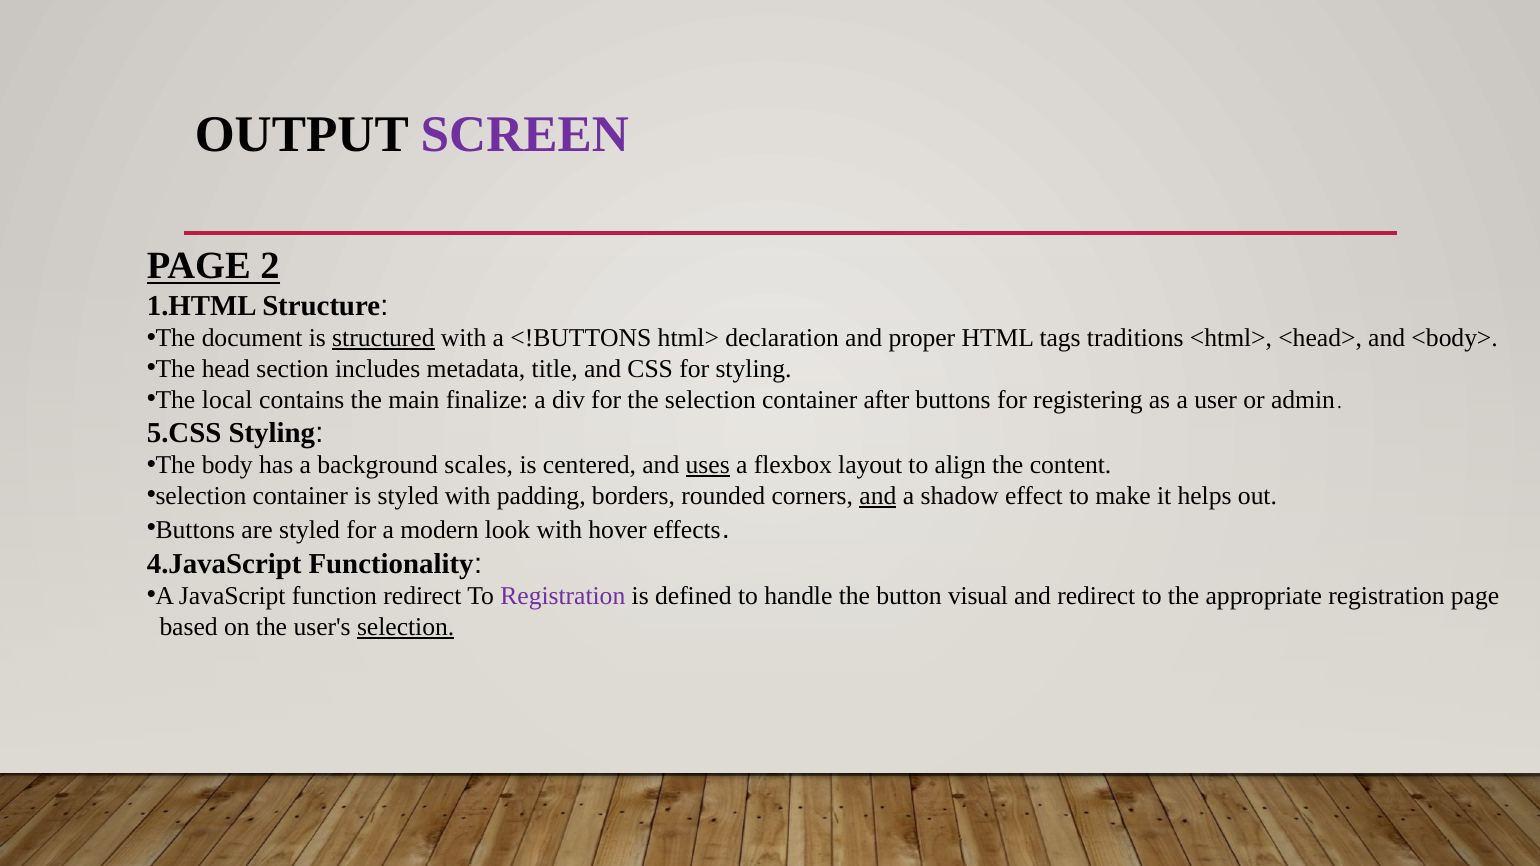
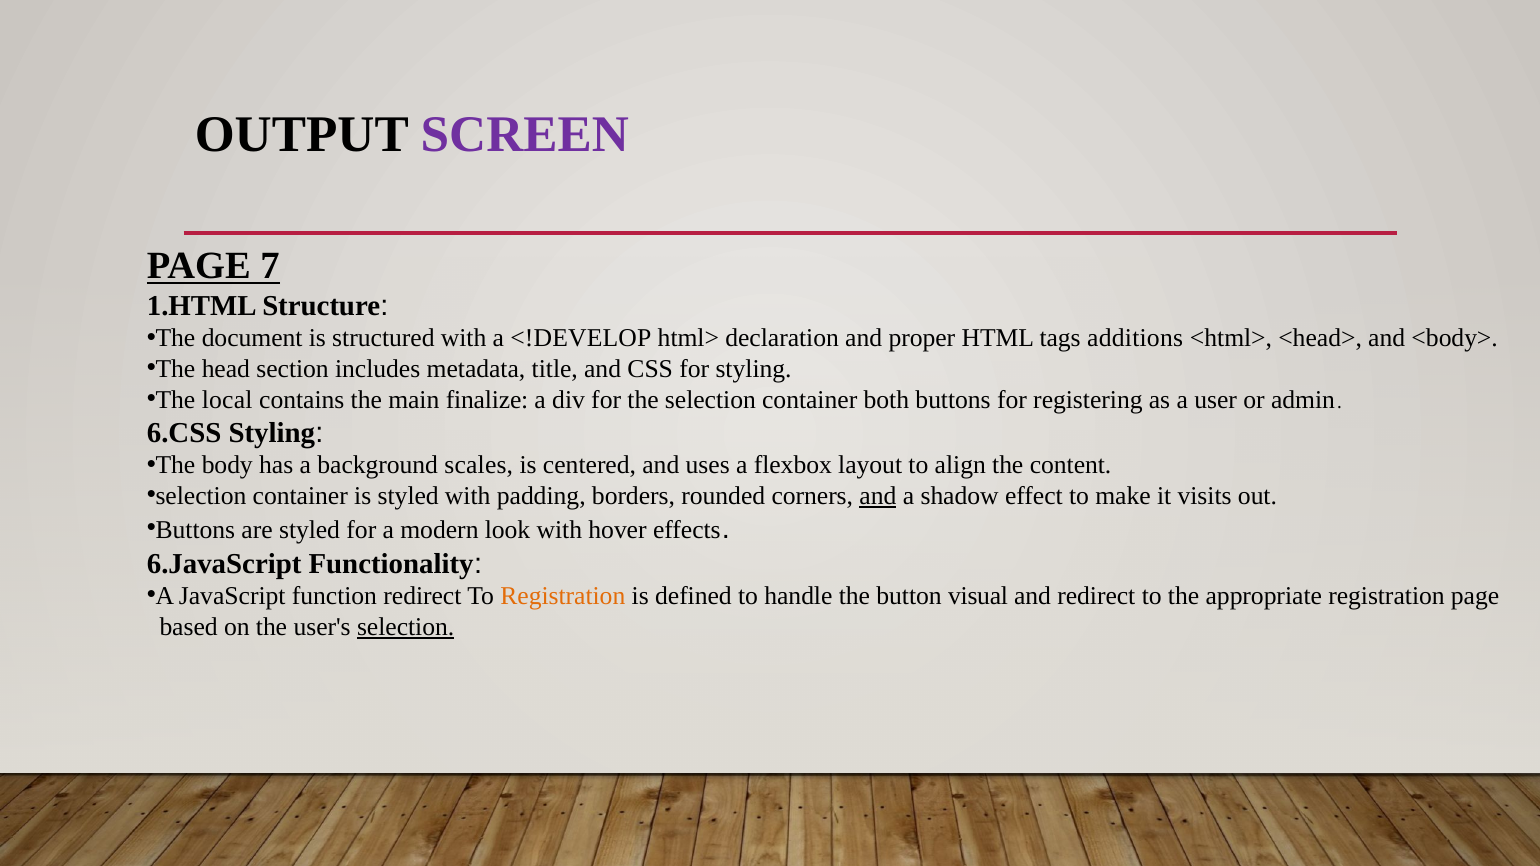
2: 2 -> 7
structured underline: present -> none
<!BUTTONS: <!BUTTONS -> <!DEVELOP
traditions: traditions -> additions
after: after -> both
5.CSS: 5.CSS -> 6.CSS
uses underline: present -> none
helps: helps -> visits
4.JavaScript: 4.JavaScript -> 6.JavaScript
Registration at (563, 596) colour: purple -> orange
